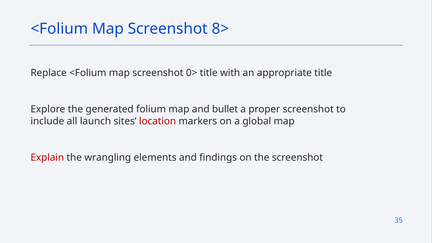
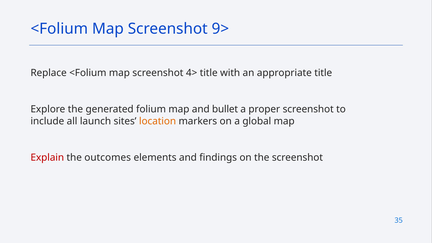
8>: 8> -> 9>
0>: 0> -> 4>
location colour: red -> orange
wrangling: wrangling -> outcomes
